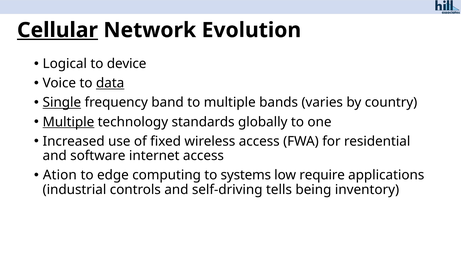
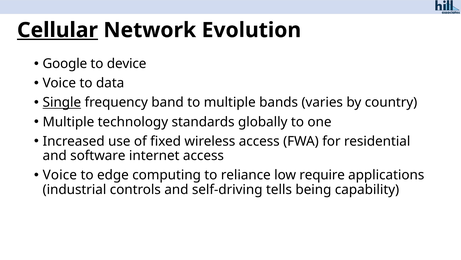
Logical: Logical -> Google
data underline: present -> none
Multiple at (68, 122) underline: present -> none
Ation at (60, 175): Ation -> Voice
systems: systems -> reliance
inventory: inventory -> capability
